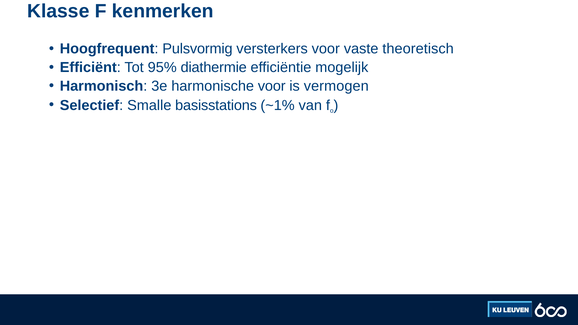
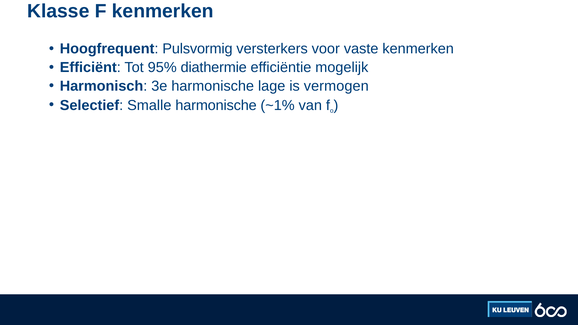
vaste theoretisch: theoretisch -> kenmerken
harmonische voor: voor -> lage
Smalle basisstations: basisstations -> harmonische
